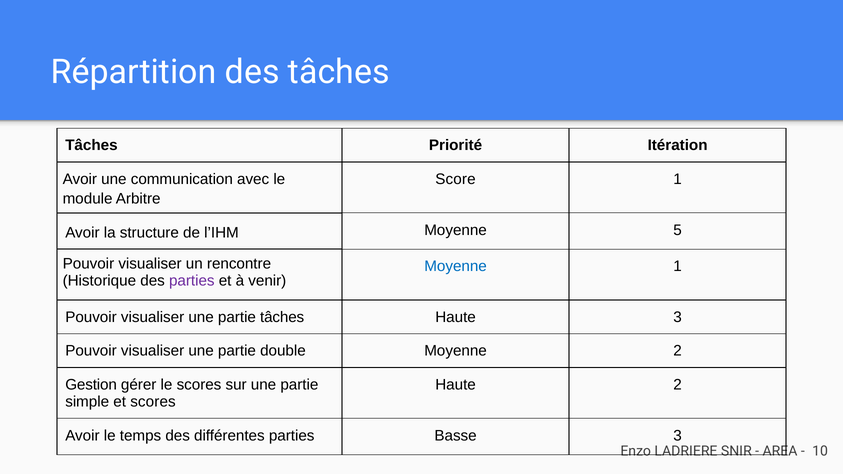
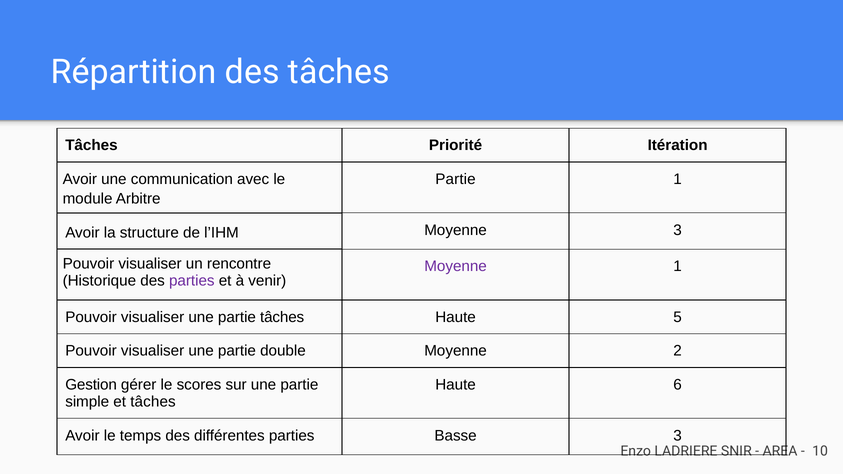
Score at (455, 179): Score -> Partie
Moyenne 5: 5 -> 3
Moyenne at (456, 266) colour: blue -> purple
Haute 3: 3 -> 5
Haute 2: 2 -> 6
et scores: scores -> tâches
